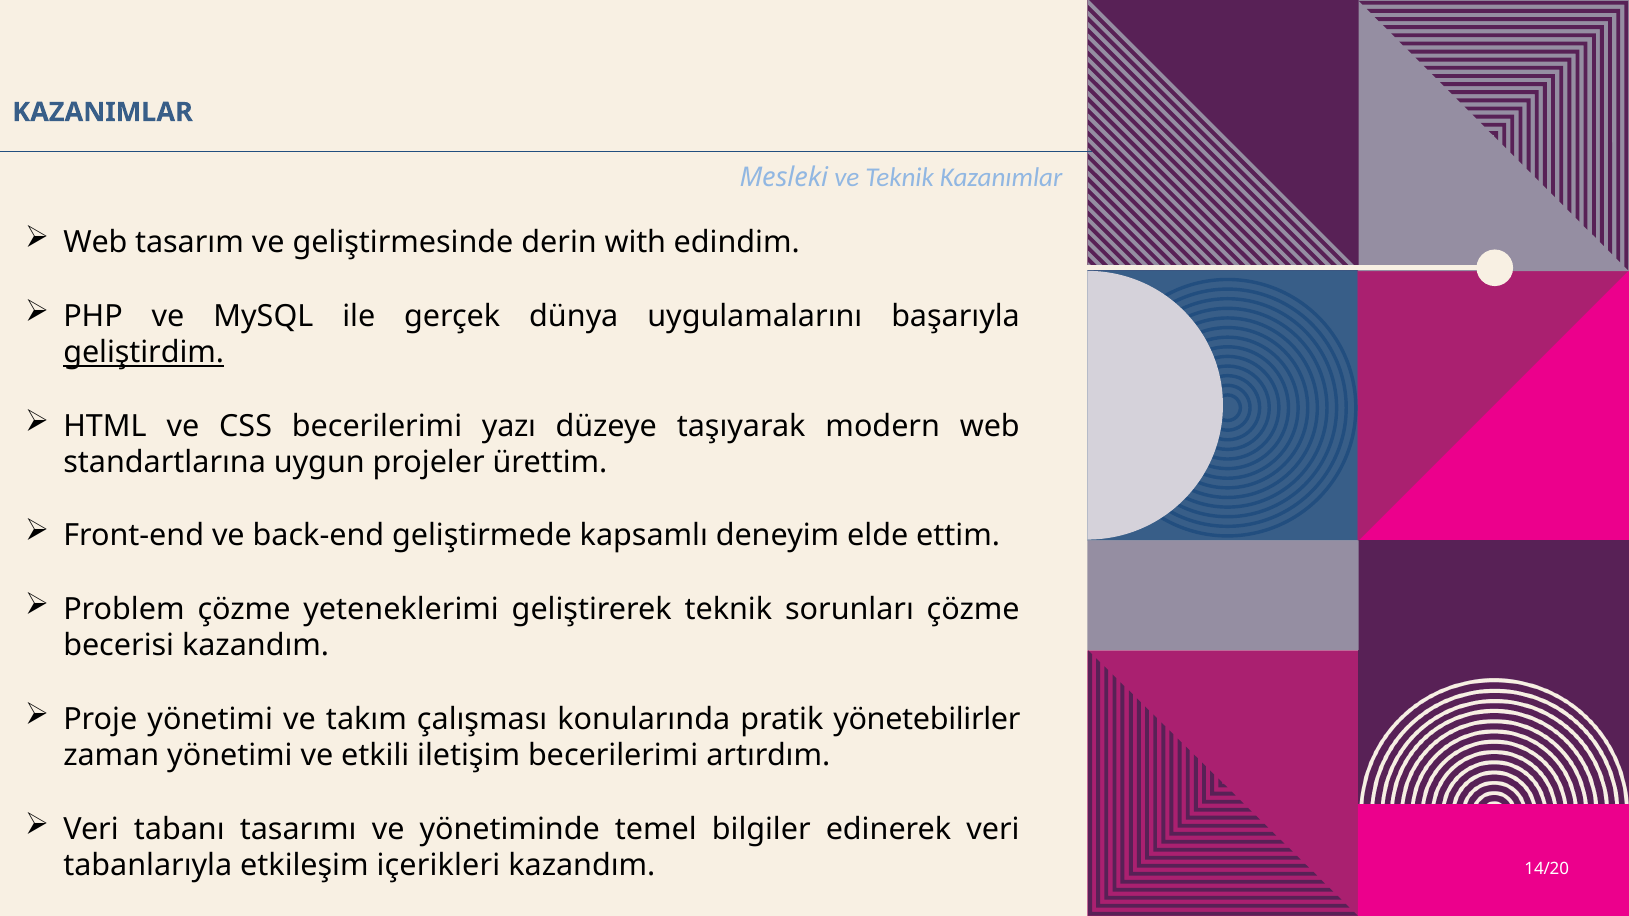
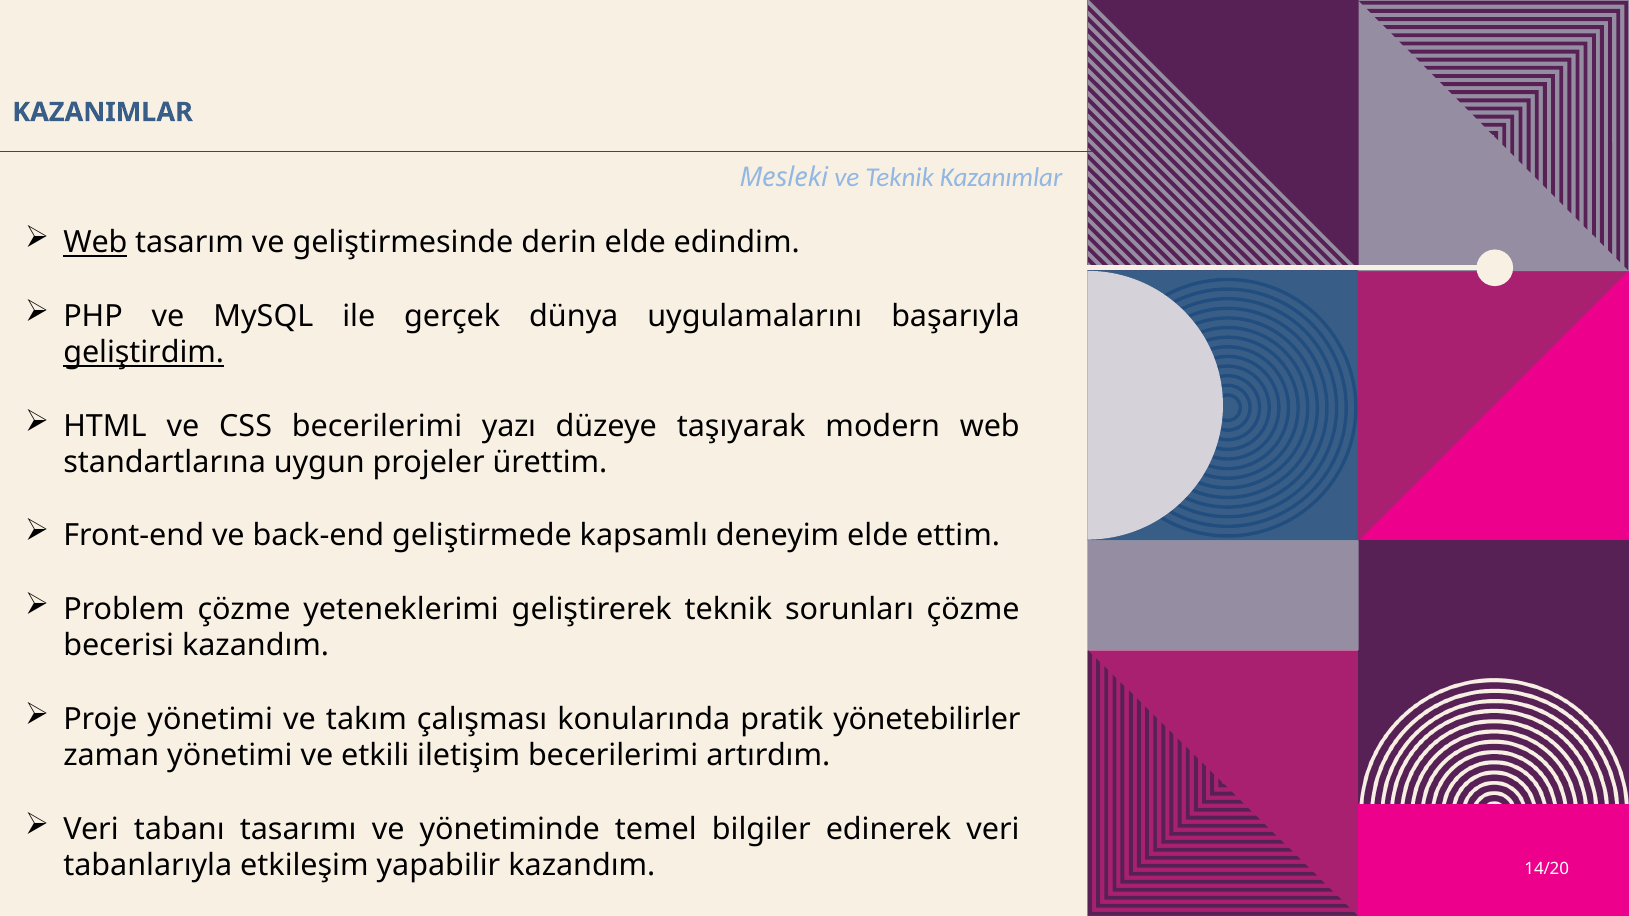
Web at (95, 243) underline: none -> present
derin with: with -> elde
içerikleri: içerikleri -> yapabilir
